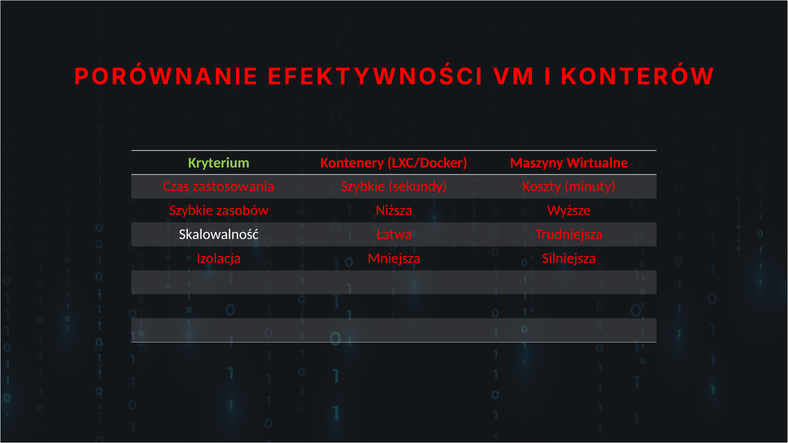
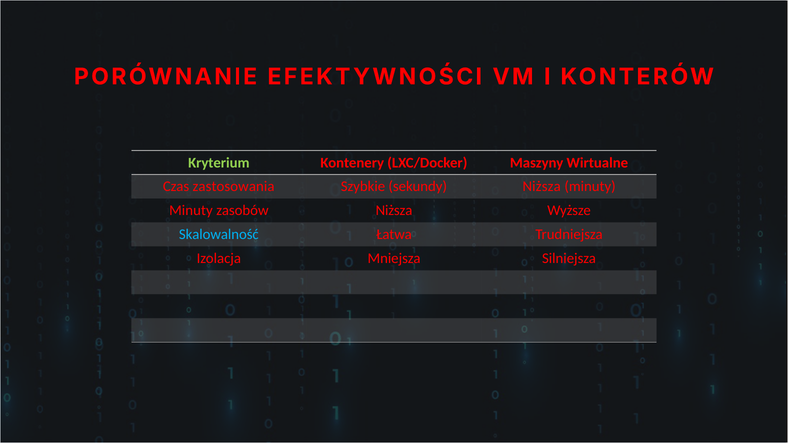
sekundy Koszty: Koszty -> Niższa
Szybkie at (191, 211): Szybkie -> Minuty
Skalowalność colour: white -> light blue
